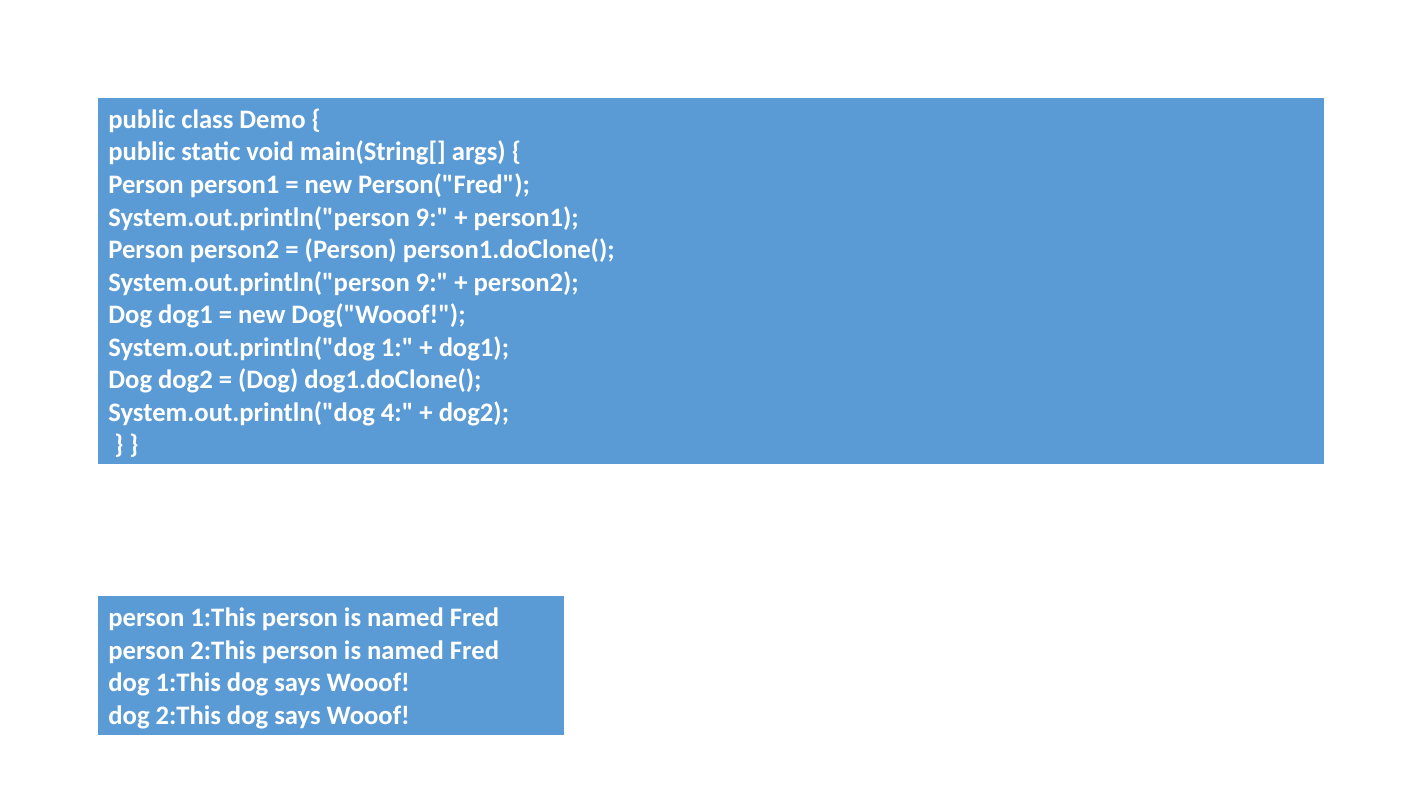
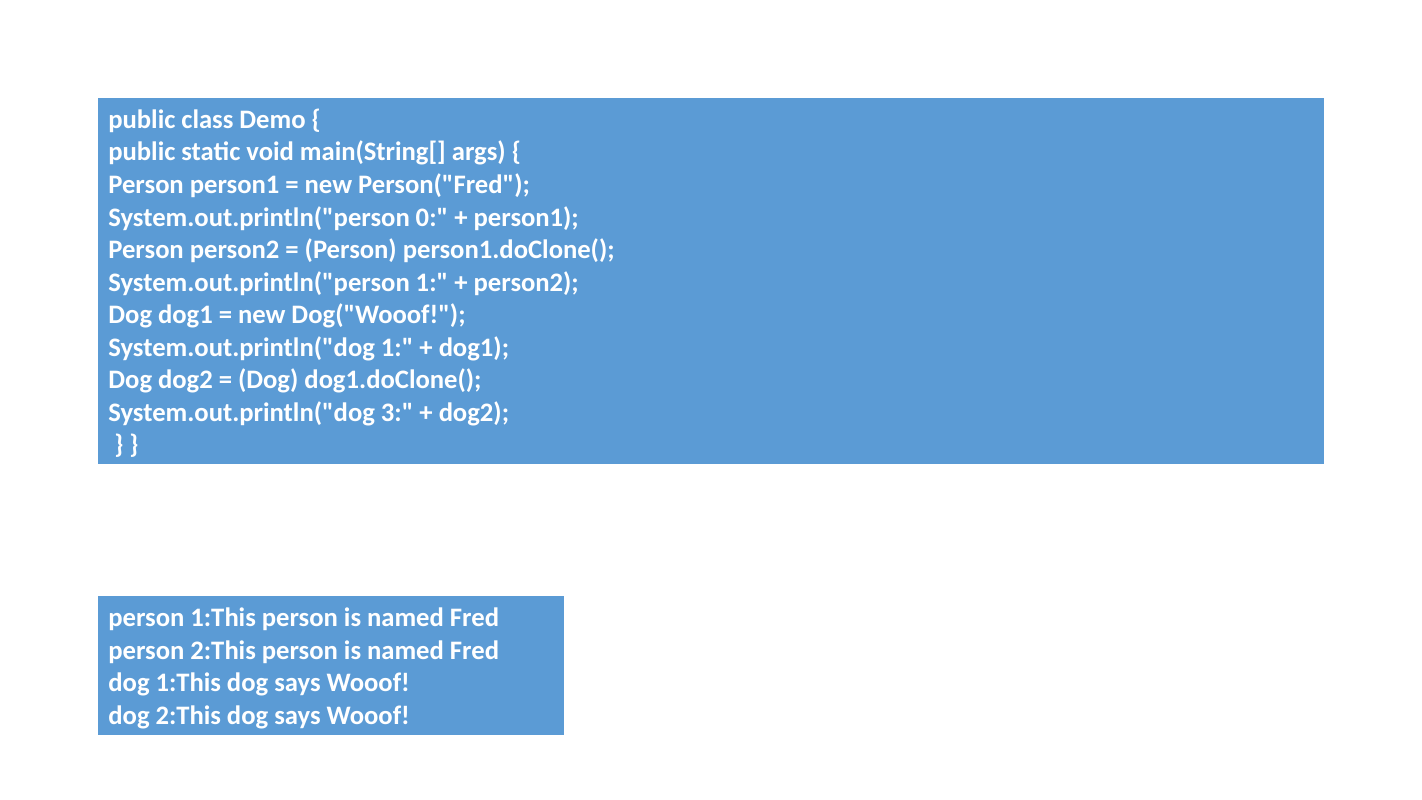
9 at (432, 217): 9 -> 0
9 at (432, 282): 9 -> 1
4: 4 -> 3
